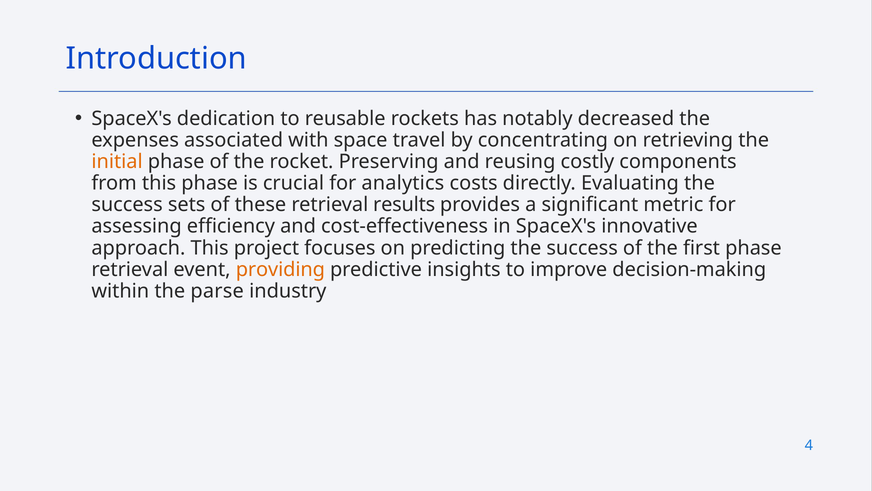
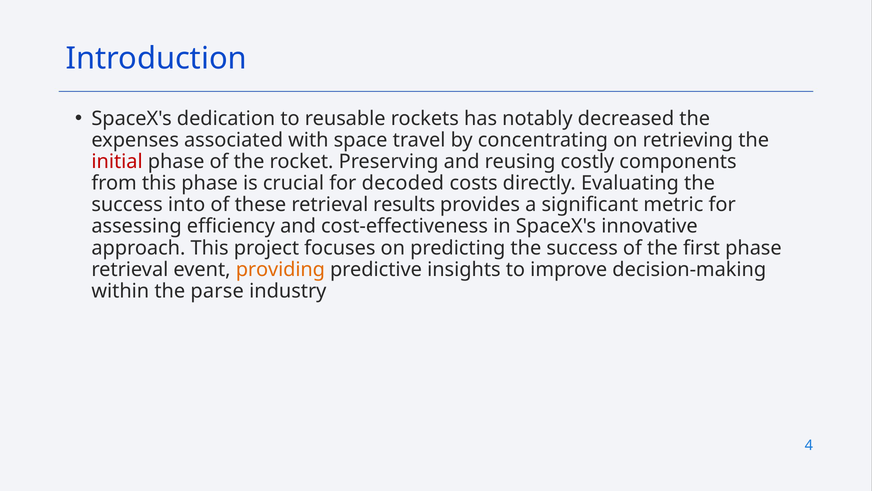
initial colour: orange -> red
analytics: analytics -> decoded
sets: sets -> into
